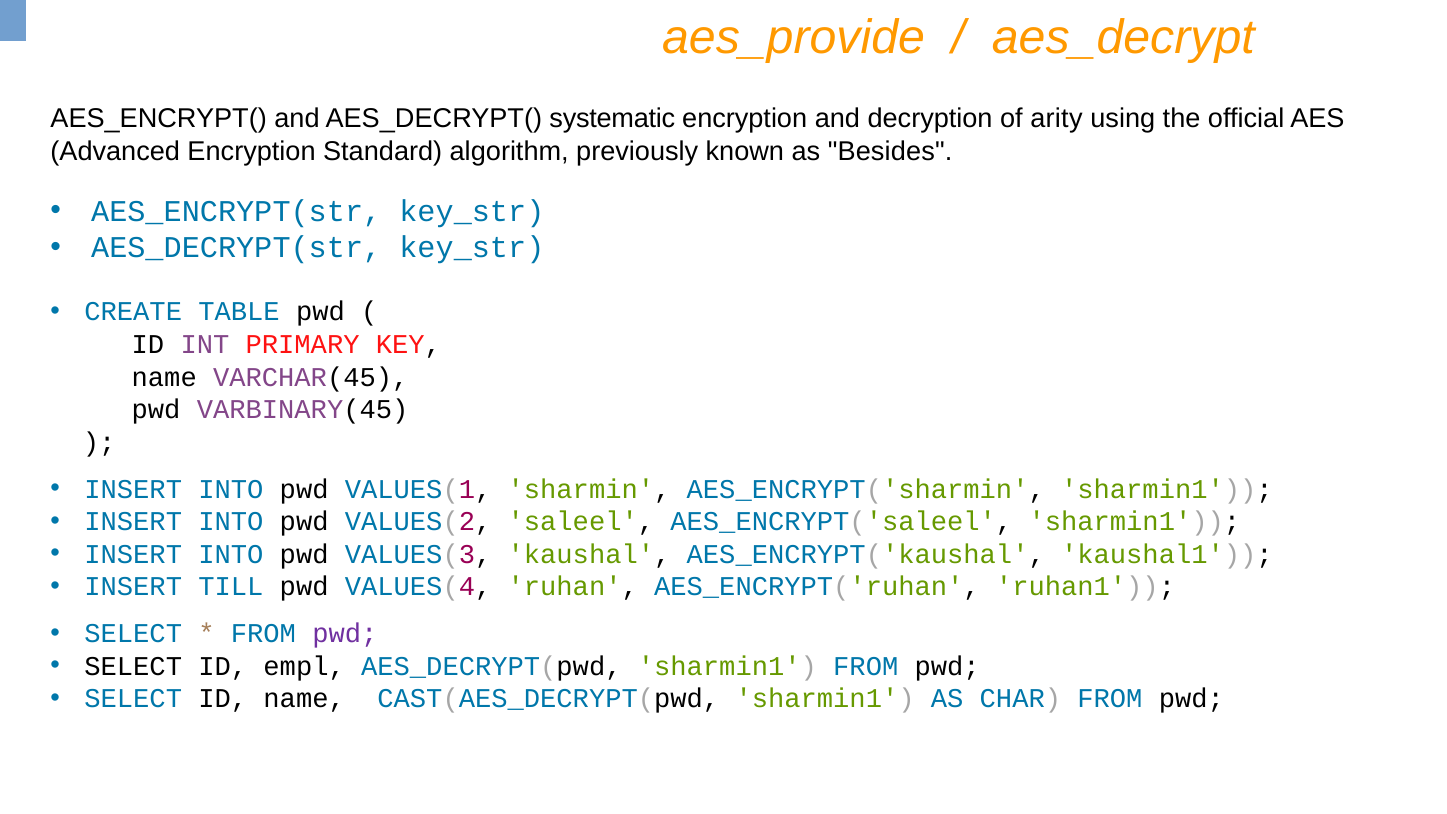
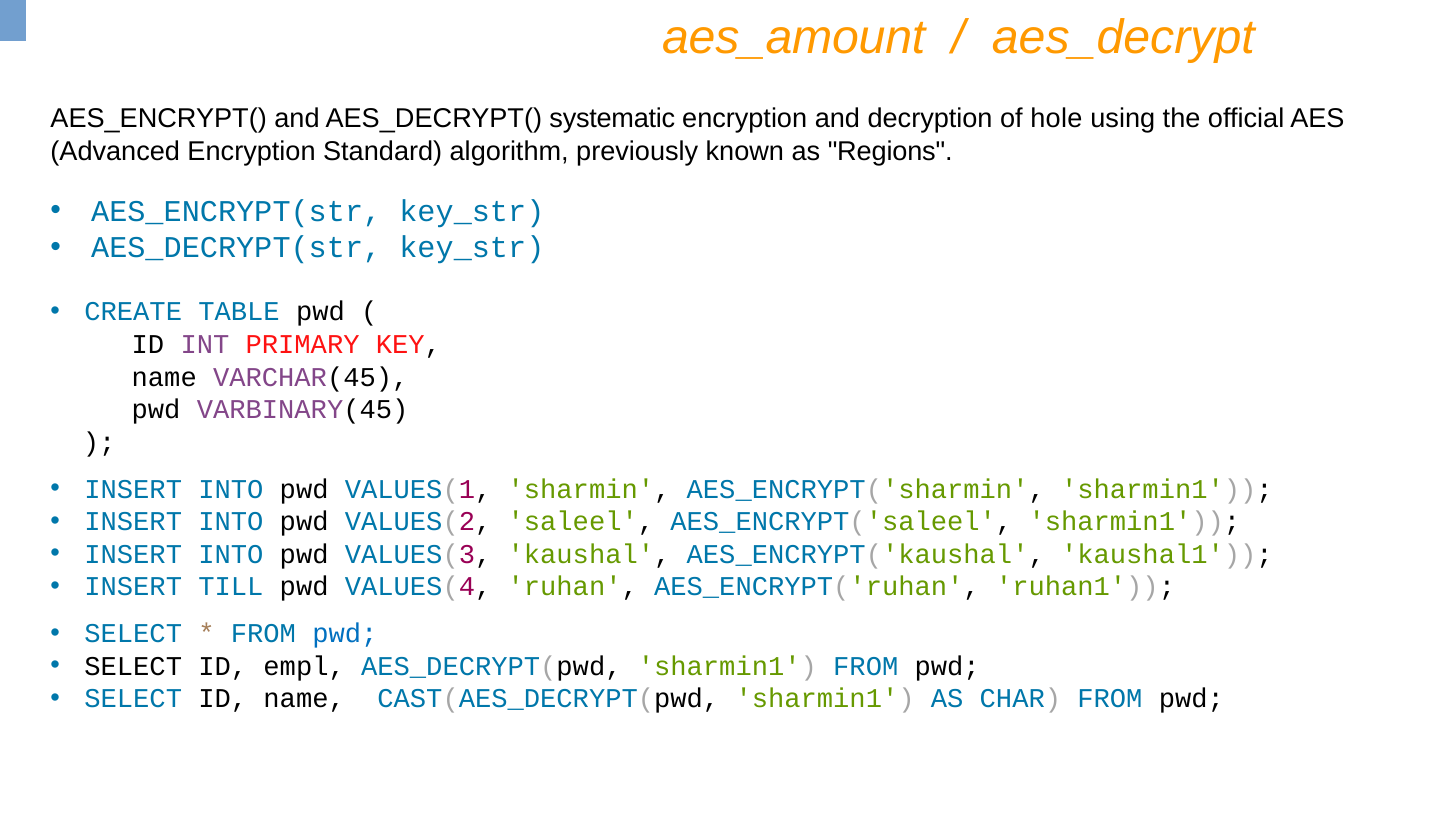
aes_provide: aes_provide -> aes_amount
arity: arity -> hole
Besides: Besides -> Regions
pwd at (345, 634) colour: purple -> blue
